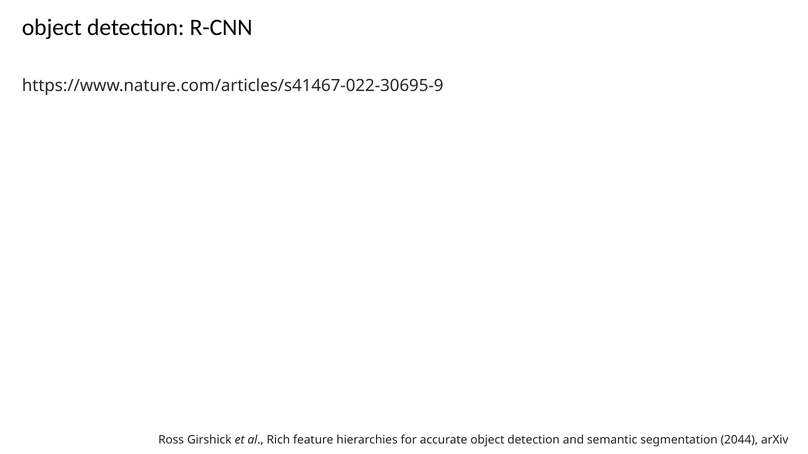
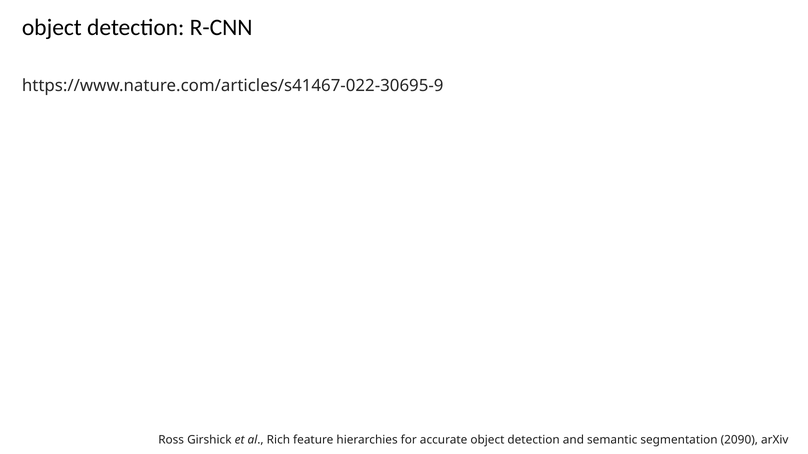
2044: 2044 -> 2090
